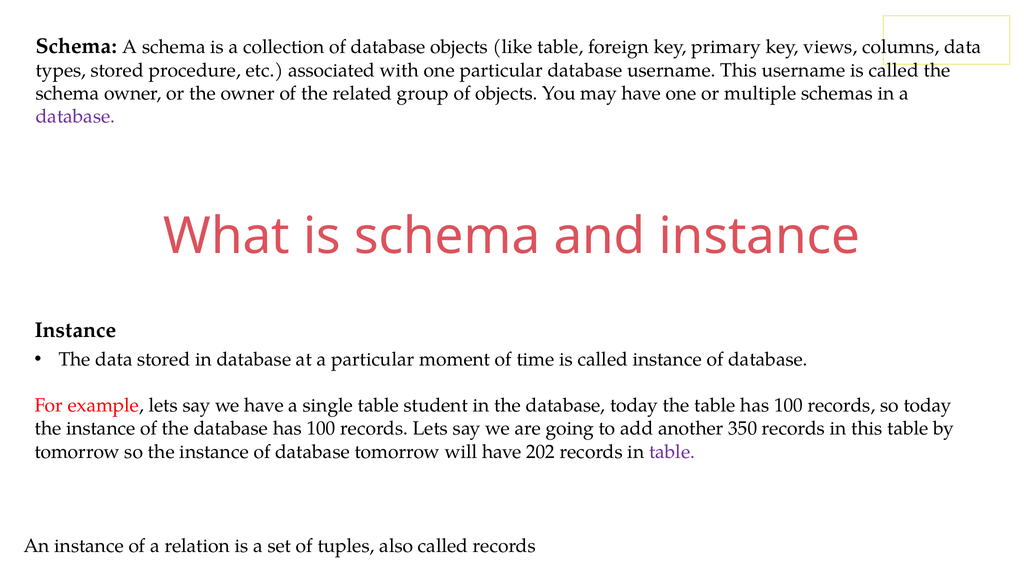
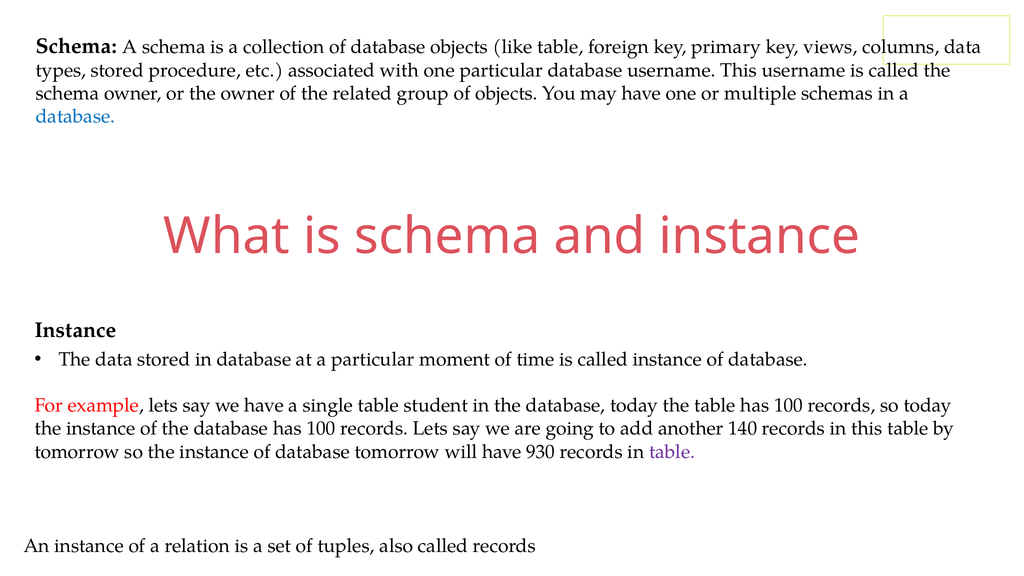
database at (75, 116) colour: purple -> blue
350: 350 -> 140
202: 202 -> 930
